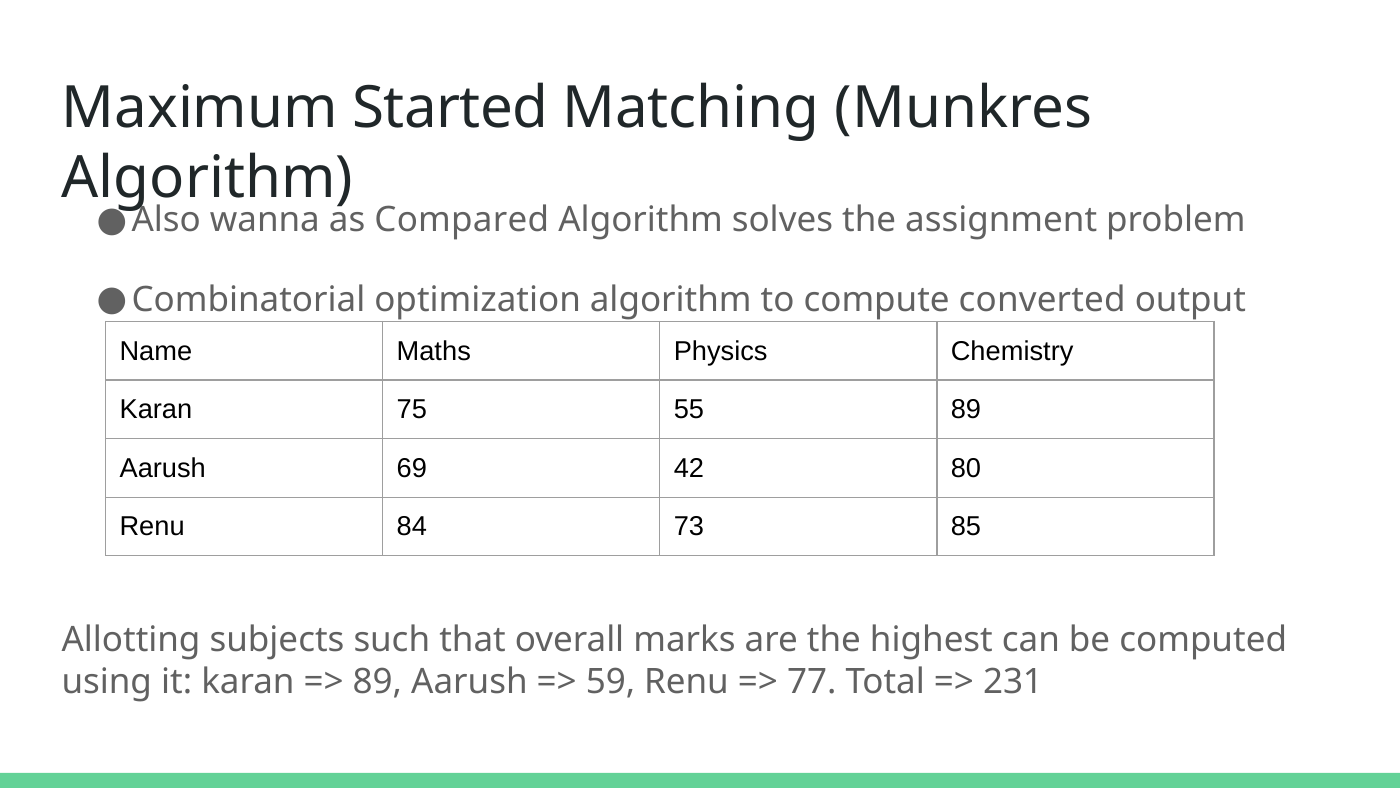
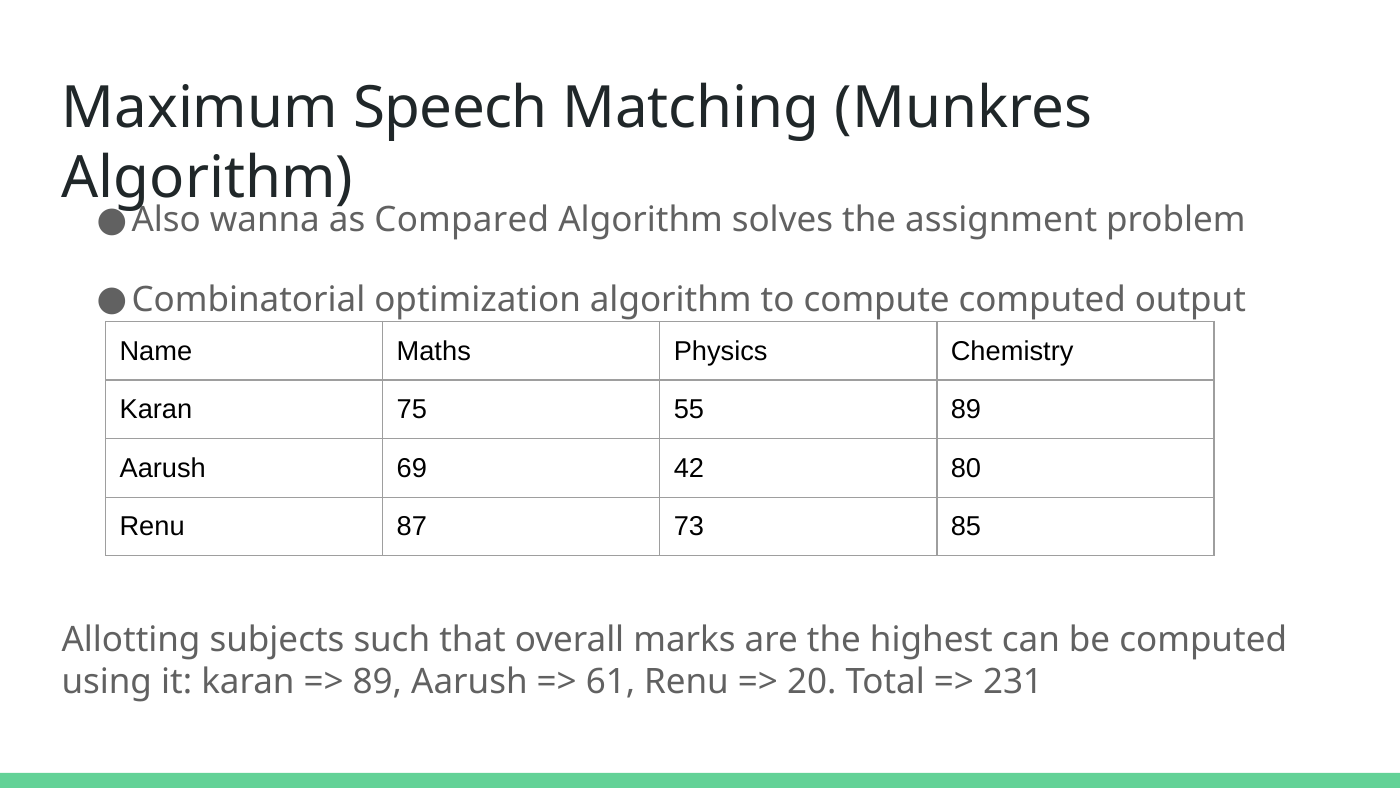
Started: Started -> Speech
compute converted: converted -> computed
84: 84 -> 87
59: 59 -> 61
77: 77 -> 20
